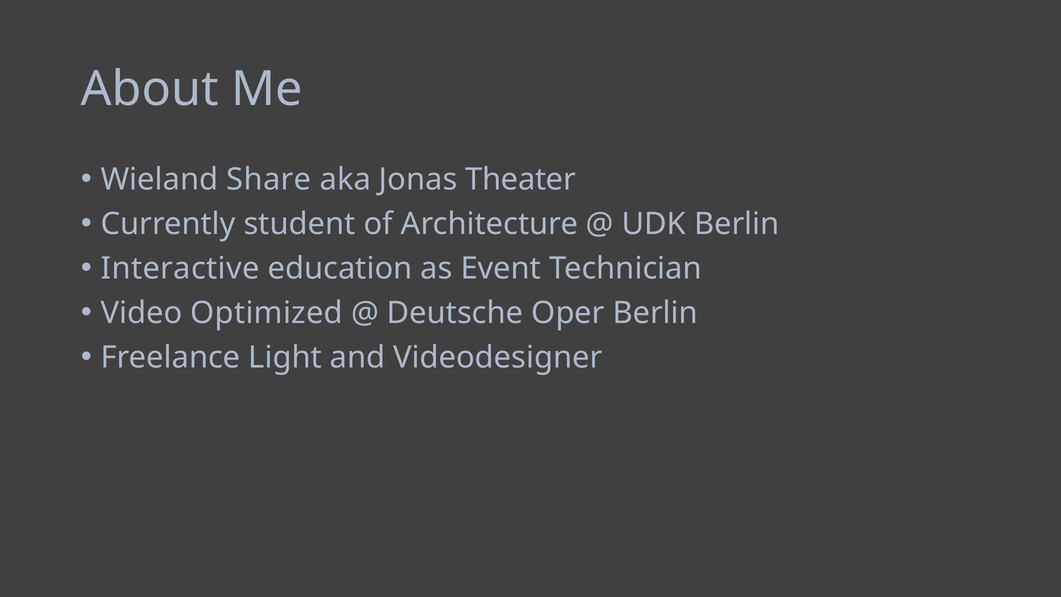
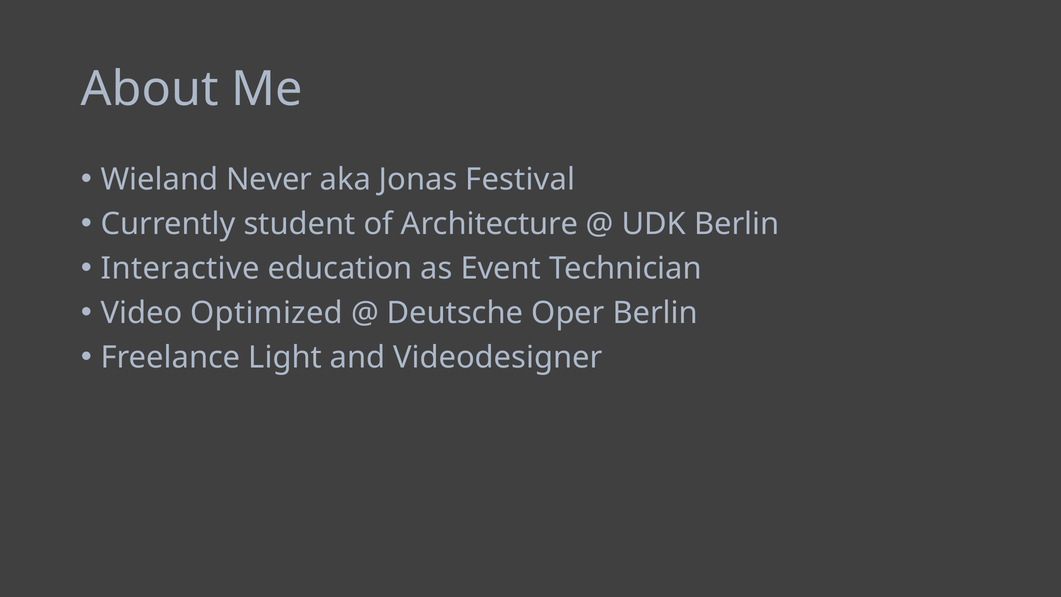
Share: Share -> Never
Theater: Theater -> Festival
